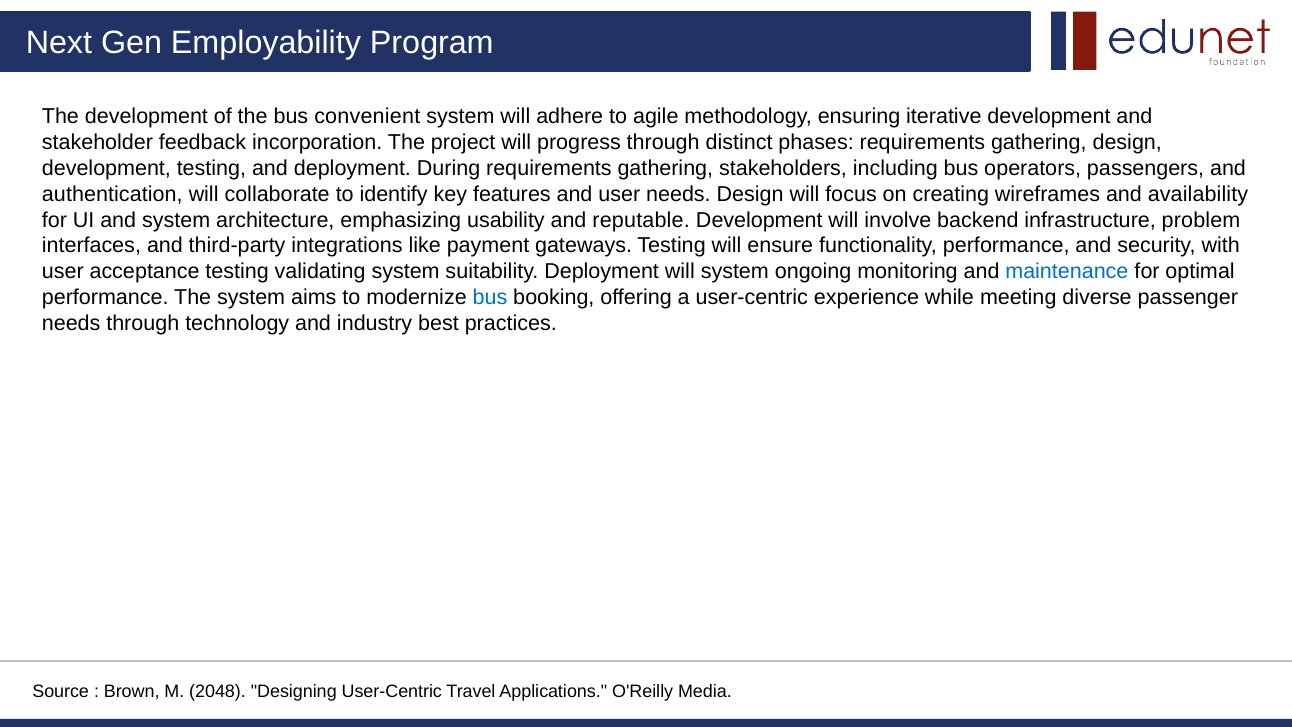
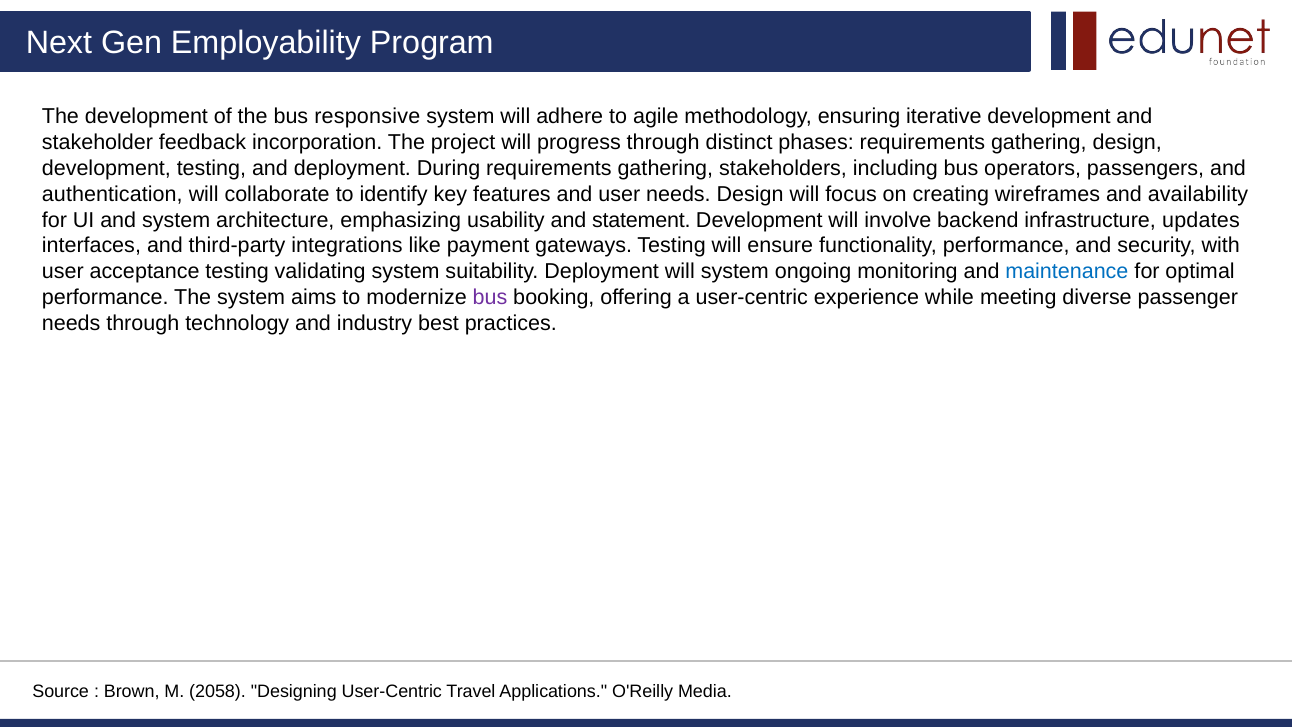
convenient: convenient -> responsive
reputable: reputable -> statement
problem: problem -> updates
bus at (490, 297) colour: blue -> purple
2048: 2048 -> 2058
